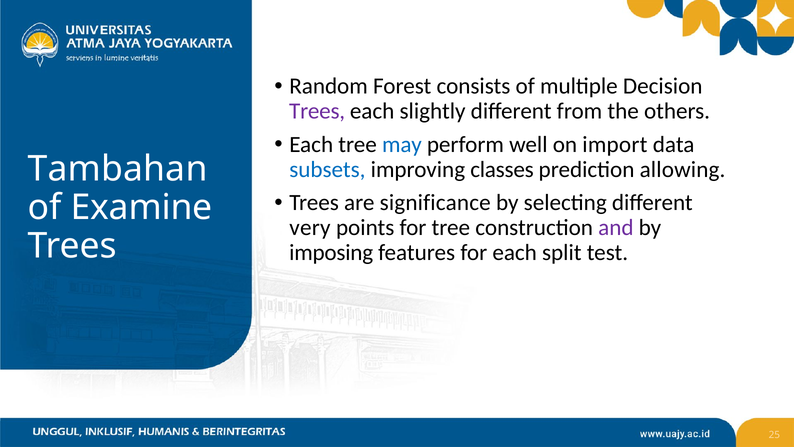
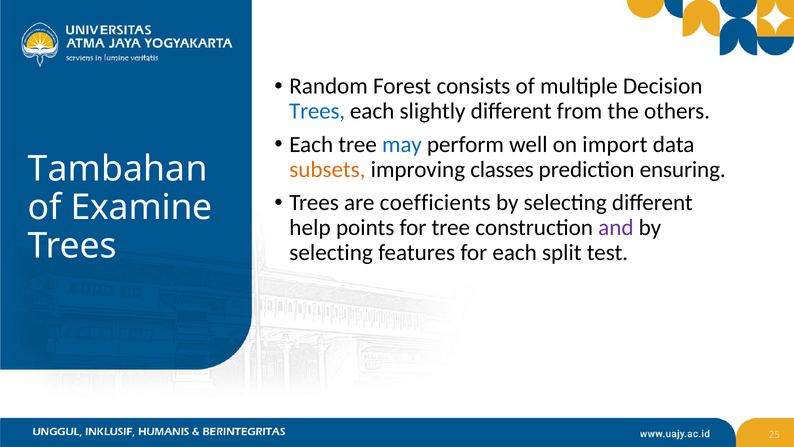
Trees at (317, 111) colour: purple -> blue
subsets colour: blue -> orange
allowing: allowing -> ensuring
significance: significance -> coefficients
very: very -> help
imposing at (331, 253): imposing -> selecting
